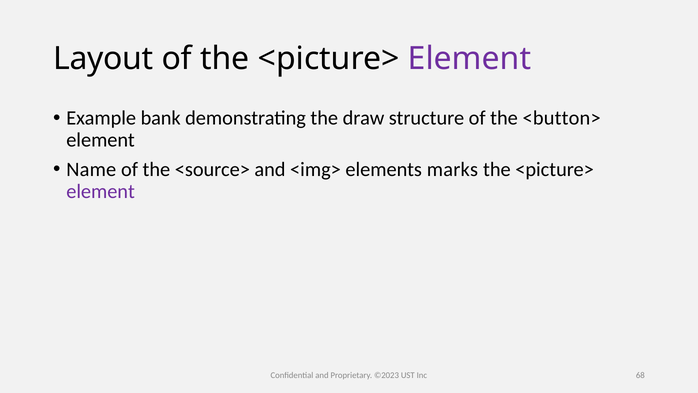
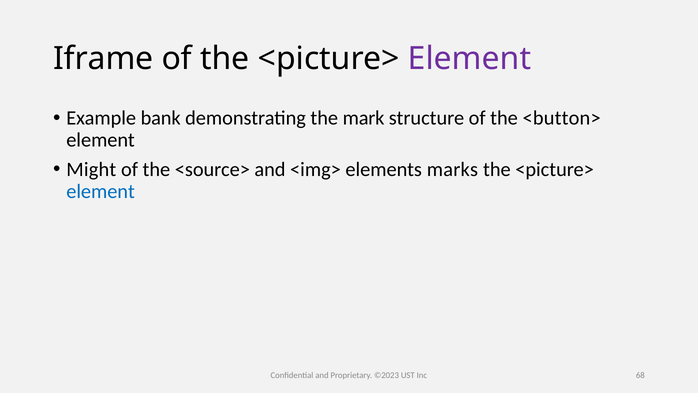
Layout: Layout -> Iframe
draw: draw -> mark
Name: Name -> Might
element at (101, 191) colour: purple -> blue
